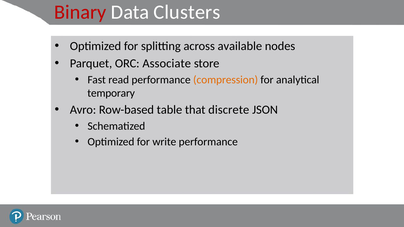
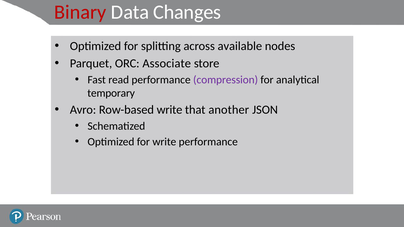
Clusters: Clusters -> Changes
compression colour: orange -> purple
Row-based table: table -> write
discrete: discrete -> another
